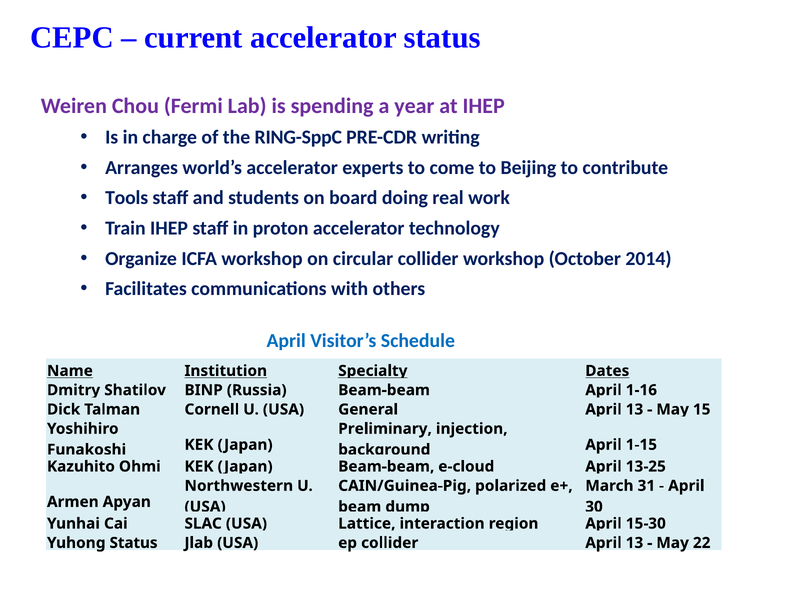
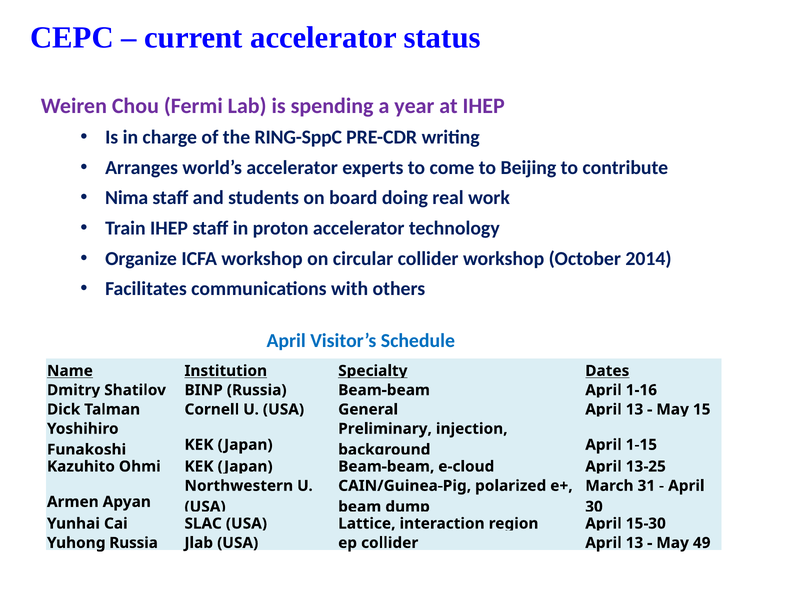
Tools: Tools -> Nima
Yuhong Status: Status -> Russia
22: 22 -> 49
